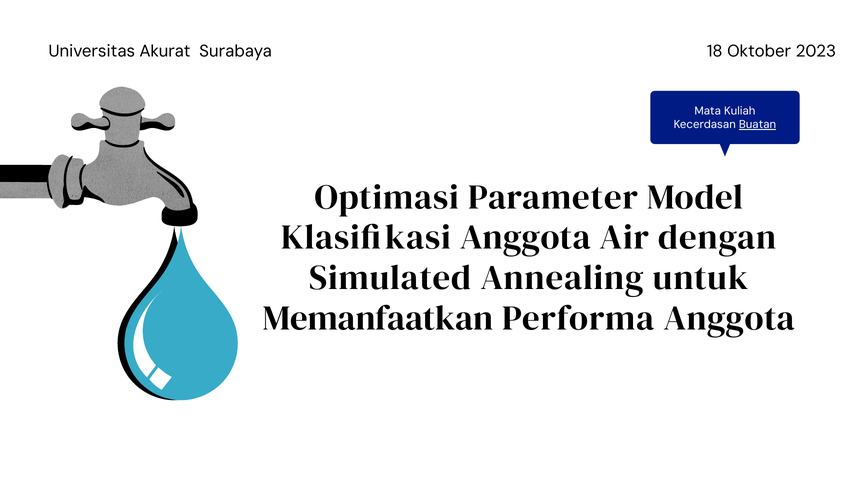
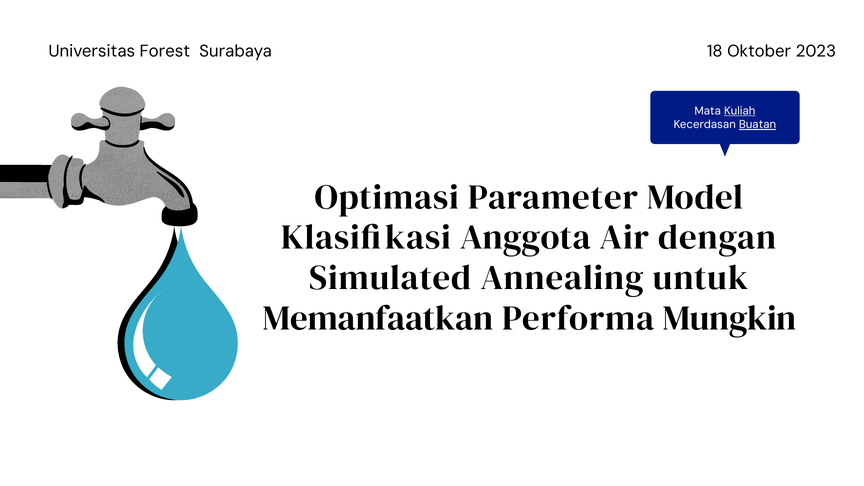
Akurat: Akurat -> Forest
Kuliah underline: none -> present
Performa Anggota: Anggota -> Mungkin
